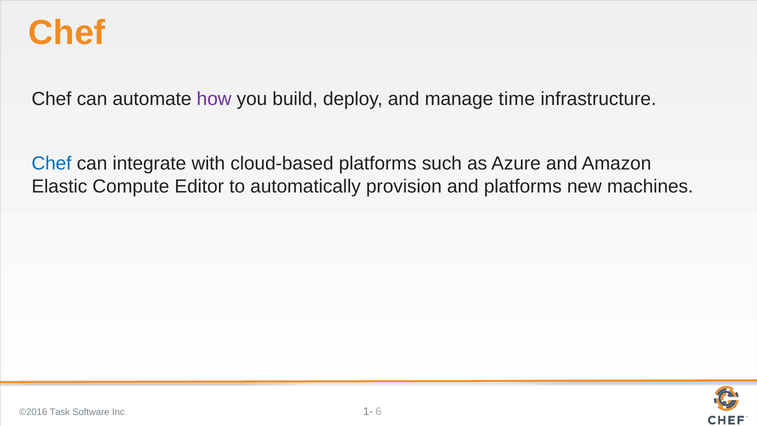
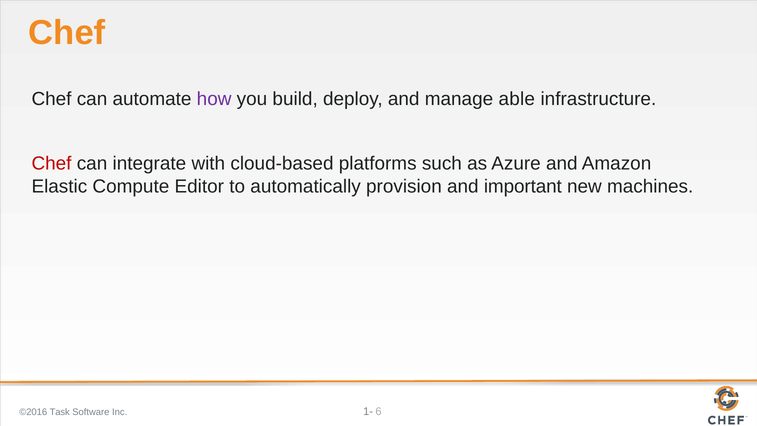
time: time -> able
Chef at (52, 163) colour: blue -> red
and platforms: platforms -> important
